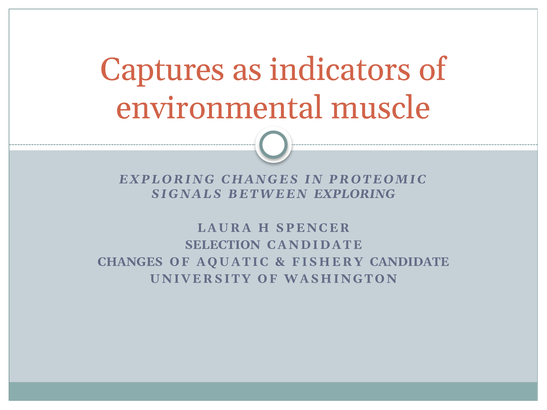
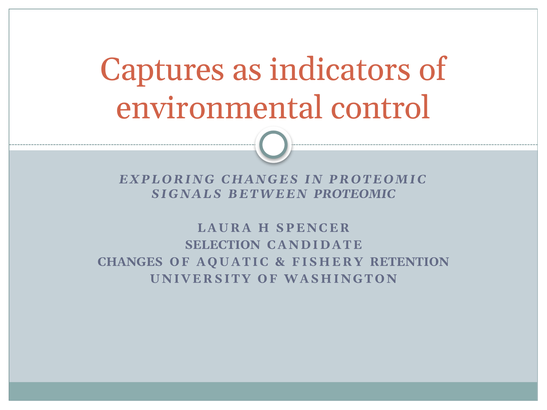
muscle: muscle -> control
BETWEEN EXPLORING: EXPLORING -> PROTEOMIC
FISHERY CANDIDATE: CANDIDATE -> RETENTION
